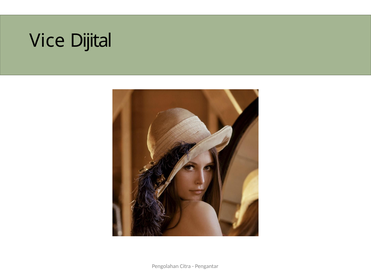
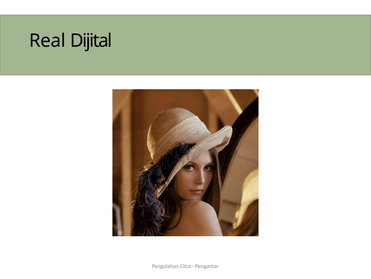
Vice: Vice -> Real
